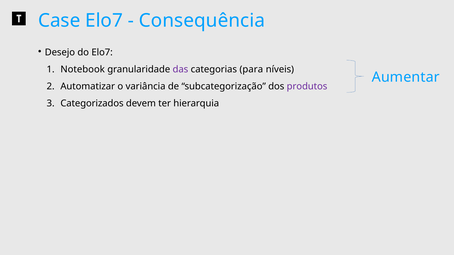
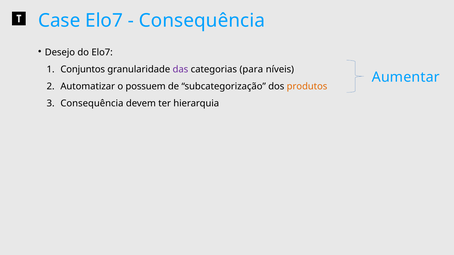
Notebook: Notebook -> Conjuntos
variância: variância -> possuem
produtos colour: purple -> orange
Categorizados at (92, 103): Categorizados -> Consequência
